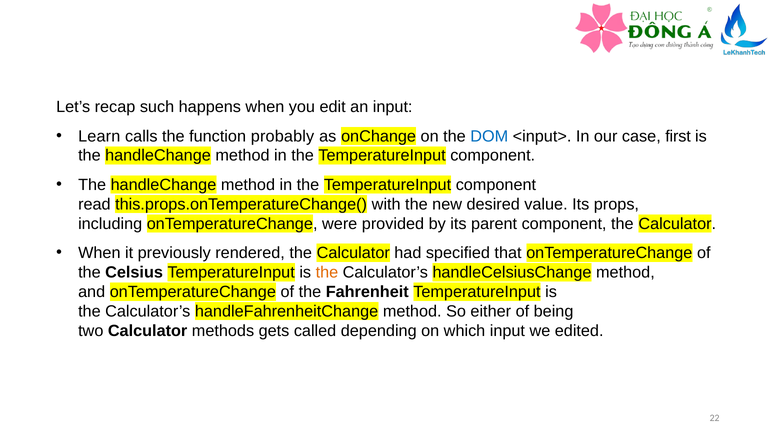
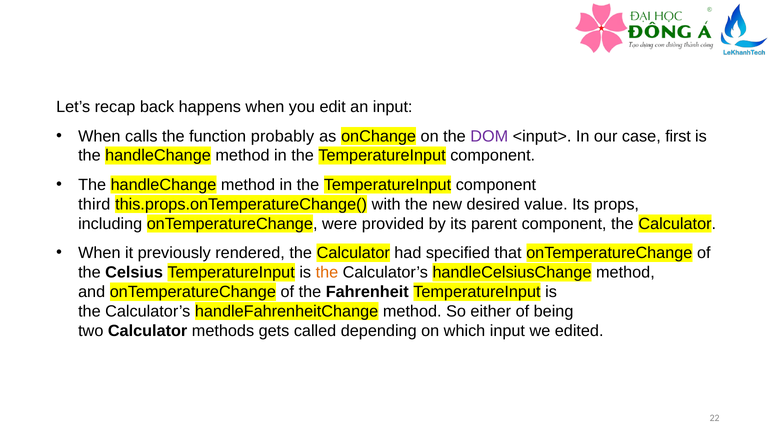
such: such -> back
Learn at (99, 136): Learn -> When
DOM colour: blue -> purple
read: read -> third
